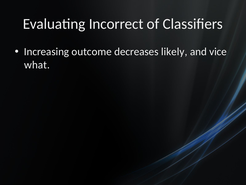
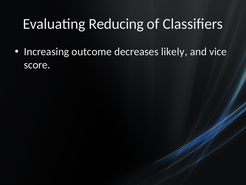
Incorrect: Incorrect -> Reducing
what: what -> score
